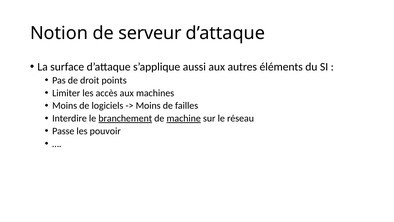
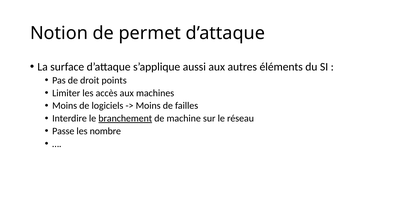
serveur: serveur -> permet
machine underline: present -> none
pouvoir: pouvoir -> nombre
